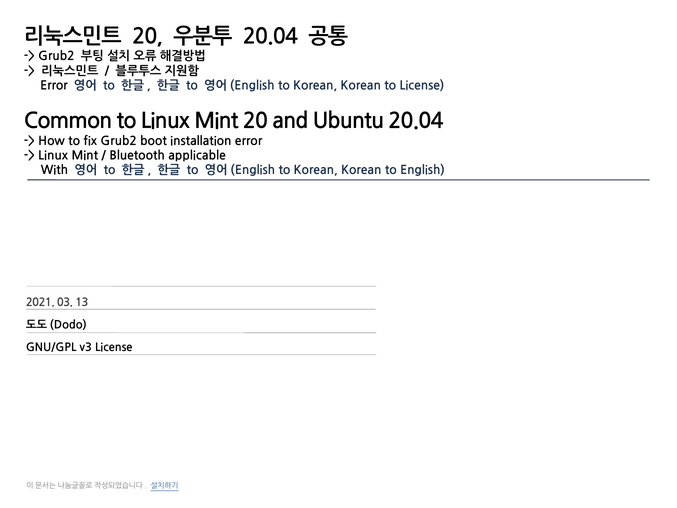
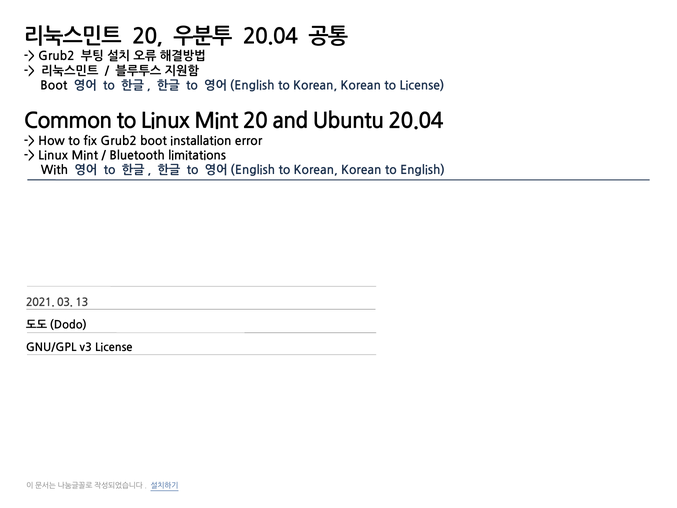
Error at (54, 86): Error -> Boot
applicable: applicable -> limitations
